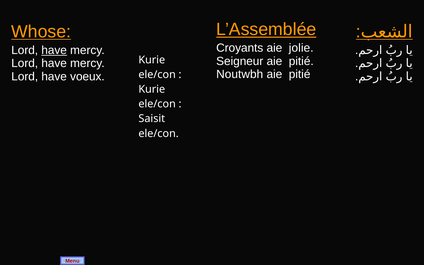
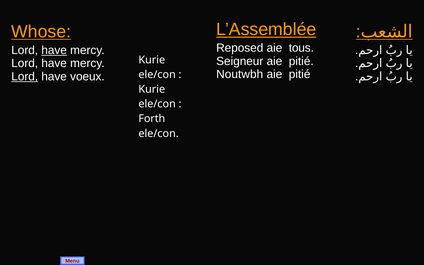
Croyants: Croyants -> Reposed
jolie: jolie -> tous
Lord at (25, 77) underline: none -> present
Saisit: Saisit -> Forth
